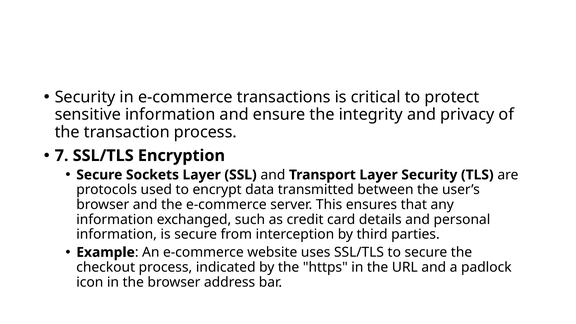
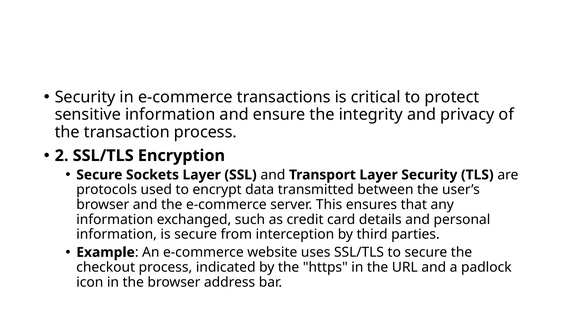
7: 7 -> 2
